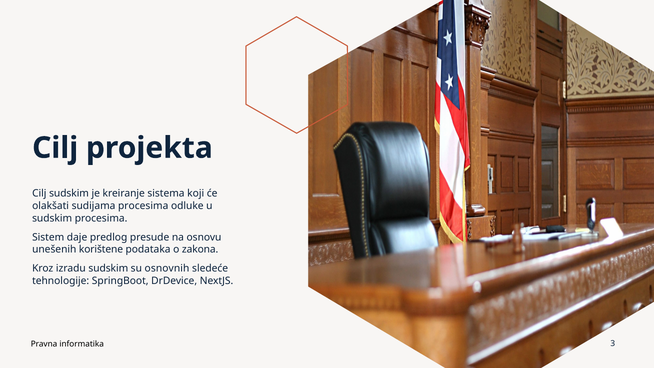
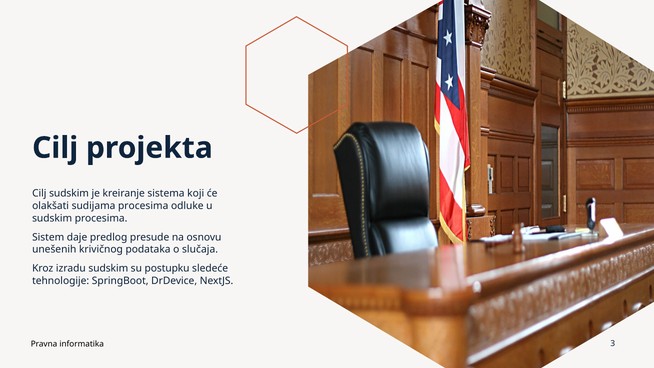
korištene: korištene -> krivičnog
zakona: zakona -> slučaja
osnovnih: osnovnih -> postupku
